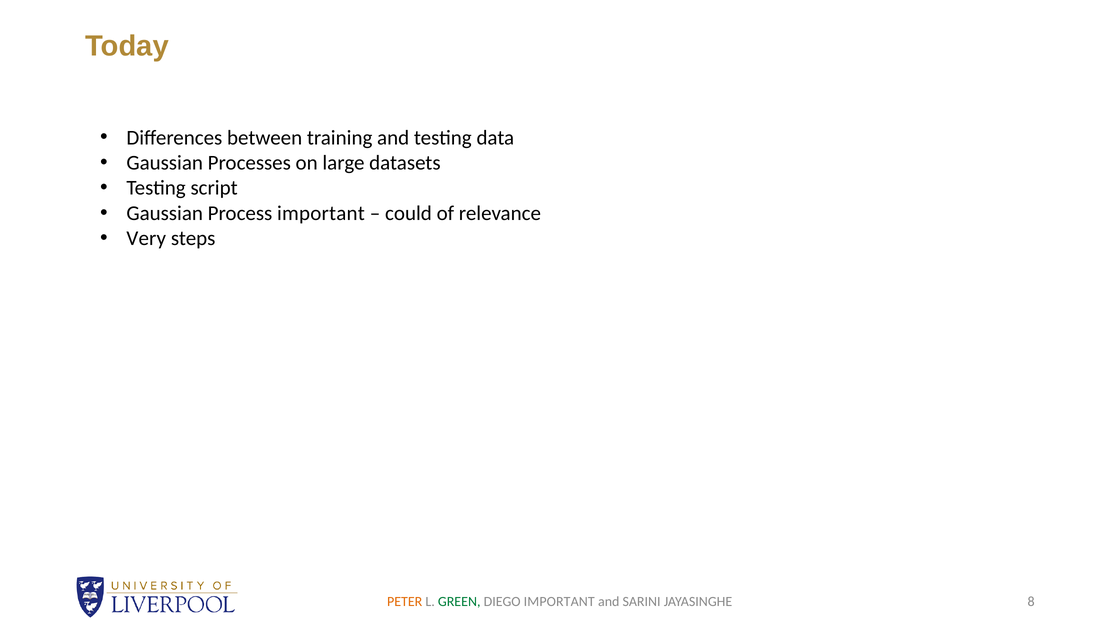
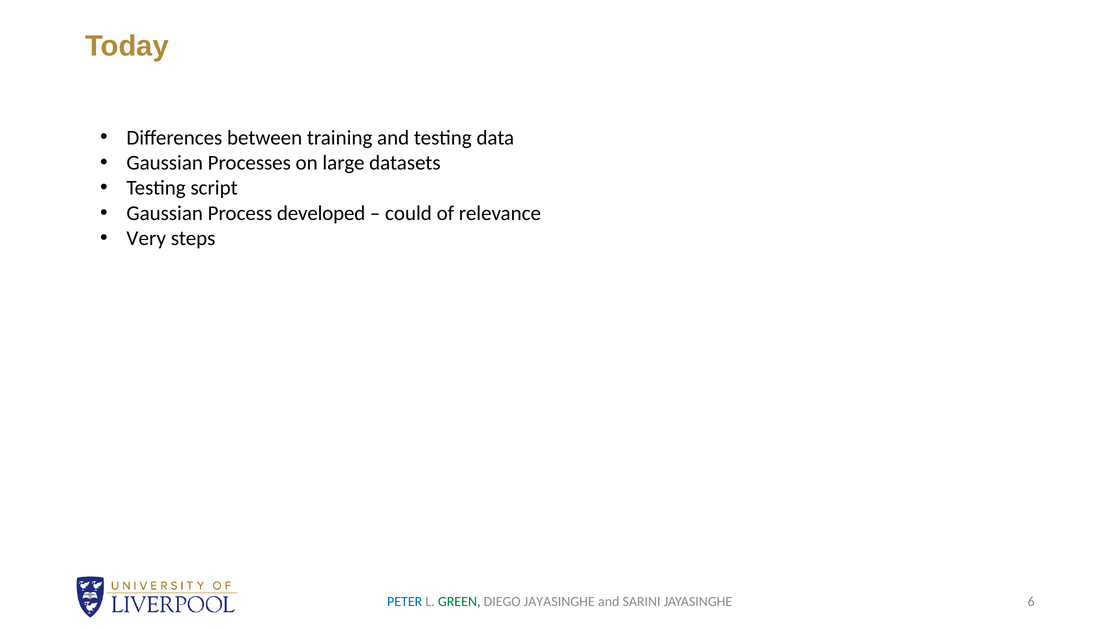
Process important: important -> developed
PETER colour: orange -> blue
DIEGO IMPORTANT: IMPORTANT -> JAYASINGHE
8: 8 -> 6
